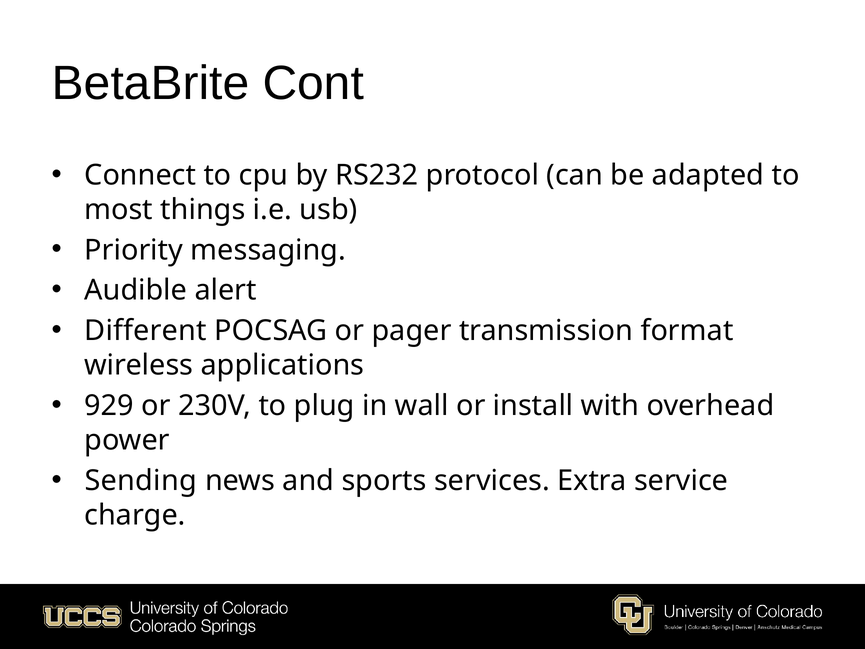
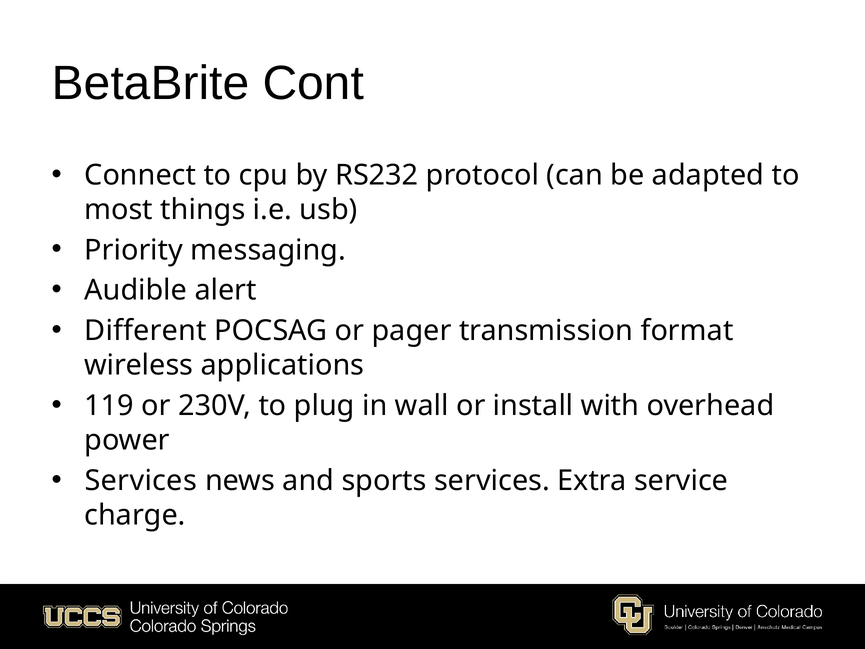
929: 929 -> 119
Sending at (141, 481): Sending -> Services
